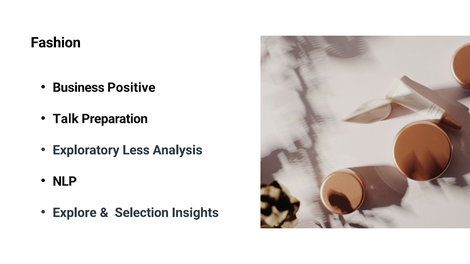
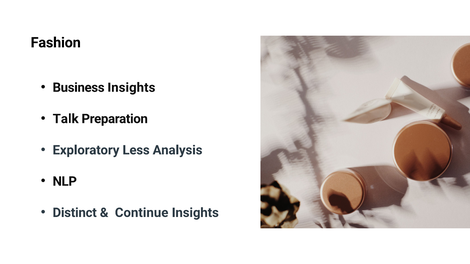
Business Positive: Positive -> Insights
Explore: Explore -> Distinct
Selection: Selection -> Continue
